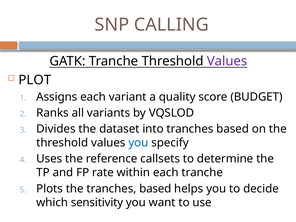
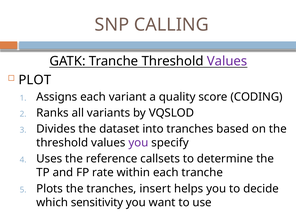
BUDGET: BUDGET -> CODING
you at (138, 143) colour: blue -> purple
the tranches based: based -> insert
